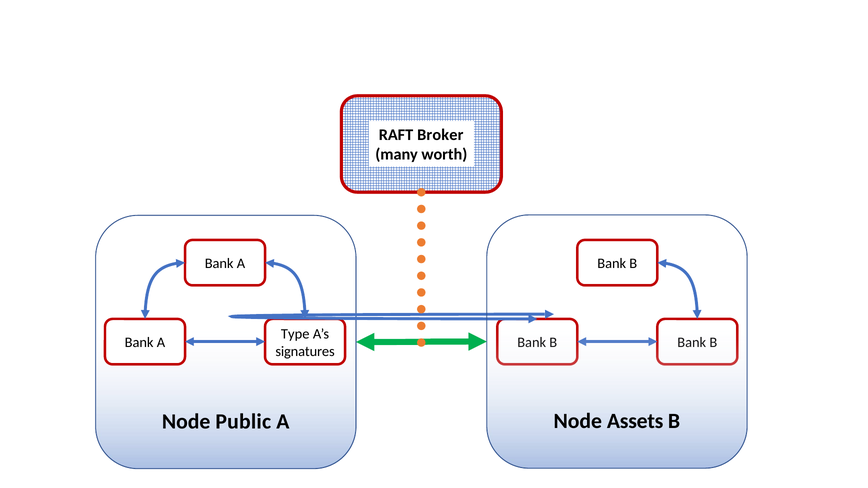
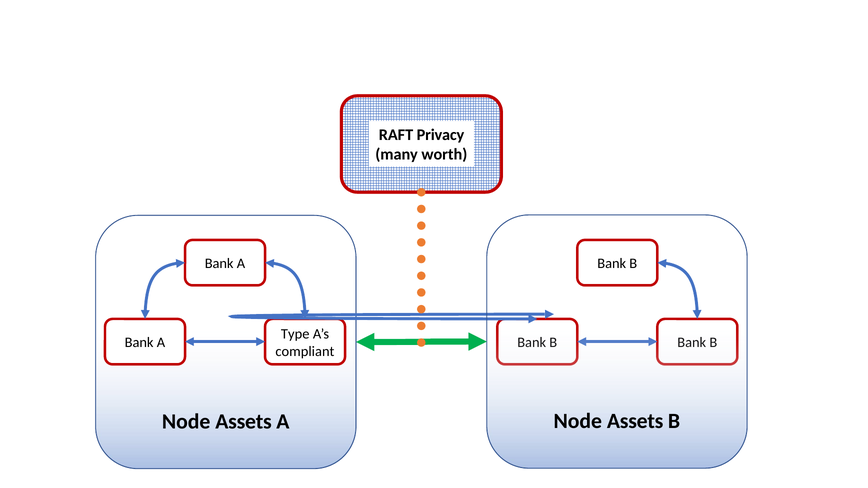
Broker: Broker -> Privacy
signatures: signatures -> compliant
Public at (243, 422): Public -> Assets
